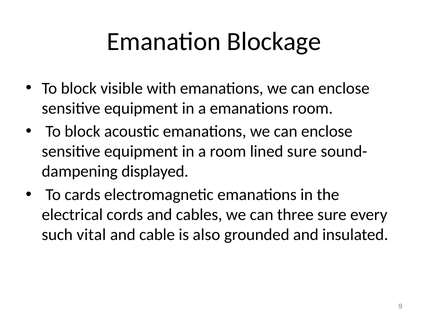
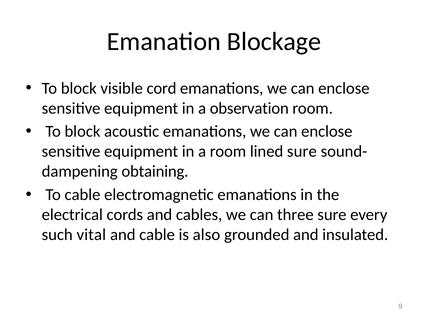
with: with -> cord
a emanations: emanations -> observation
displayed: displayed -> obtaining
To cards: cards -> cable
